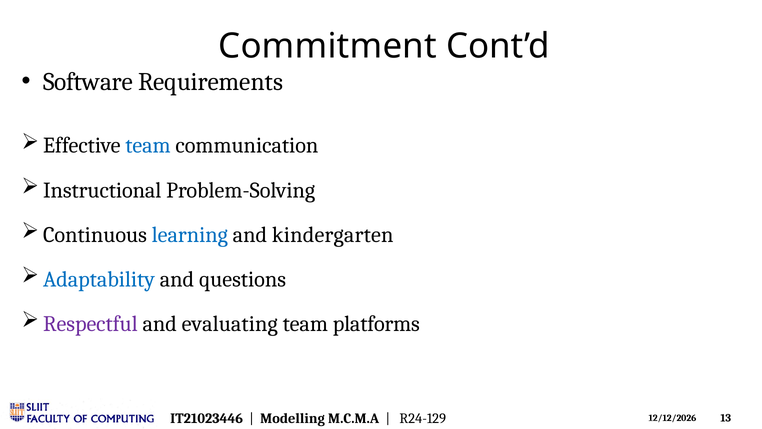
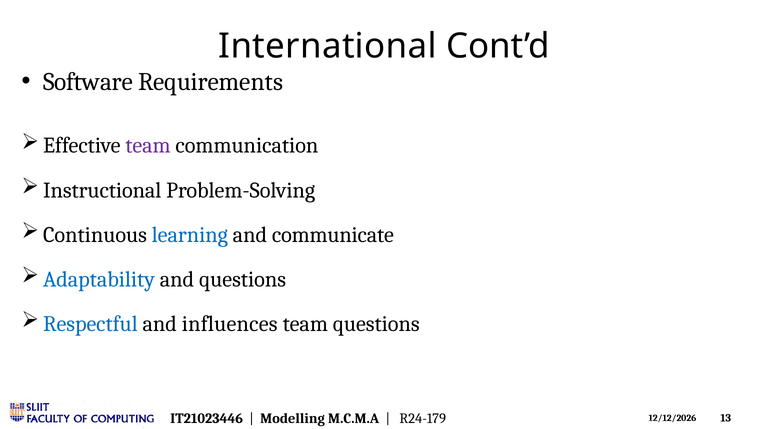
Commitment: Commitment -> International
team at (148, 146) colour: blue -> purple
kindergarten: kindergarten -> communicate
Respectful colour: purple -> blue
evaluating: evaluating -> influences
team platforms: platforms -> questions
R24-129: R24-129 -> R24-179
